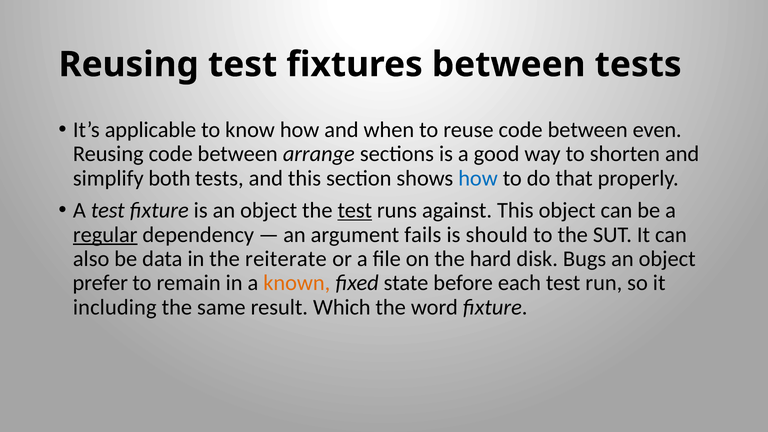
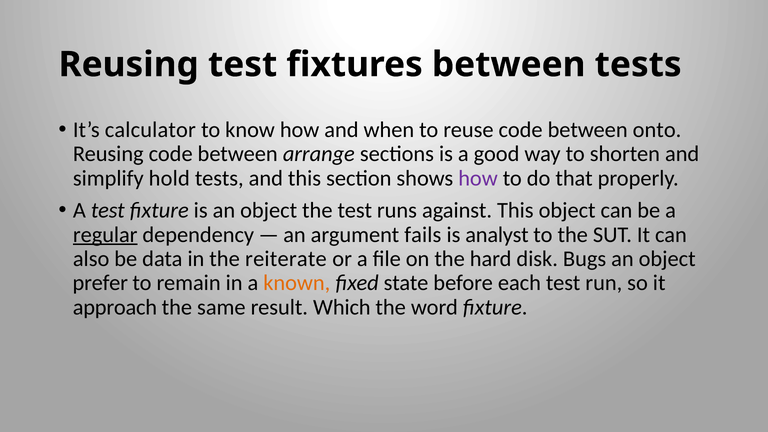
applicable: applicable -> calculator
even: even -> onto
both: both -> hold
how at (478, 178) colour: blue -> purple
test at (355, 210) underline: present -> none
should: should -> analyst
including: including -> approach
